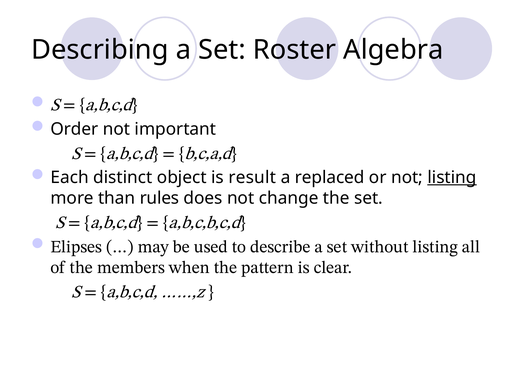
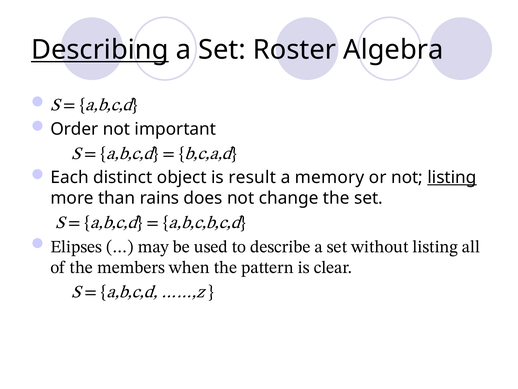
Describing underline: none -> present
replaced: replaced -> memory
rules: rules -> rains
